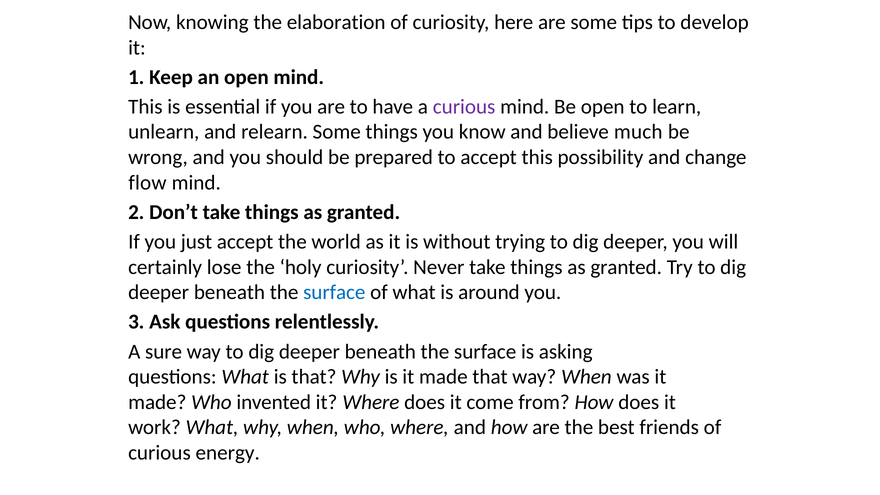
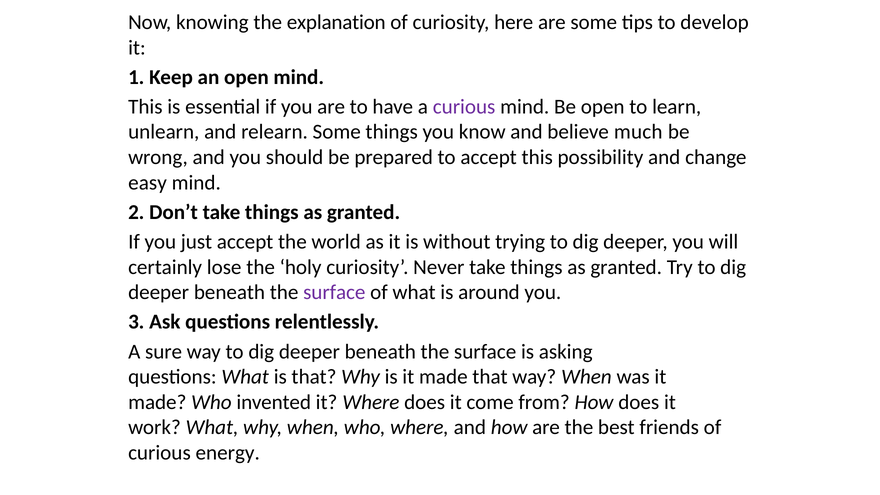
elaboration: elaboration -> explanation
flow: flow -> easy
surface at (334, 292) colour: blue -> purple
